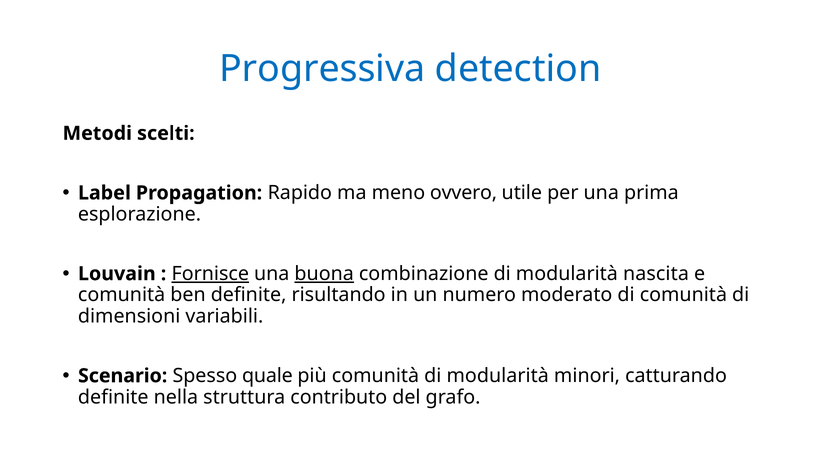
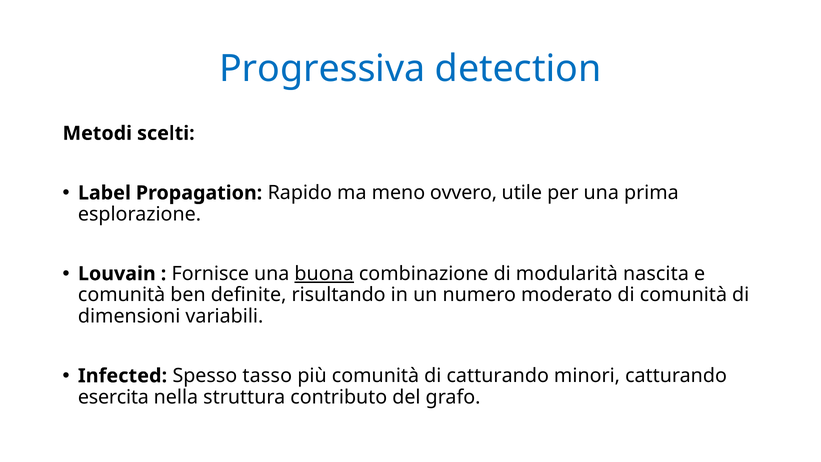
Fornisce underline: present -> none
Scenario: Scenario -> Infected
quale: quale -> tasso
comunità di modularità: modularità -> catturando
definite at (113, 397): definite -> esercita
